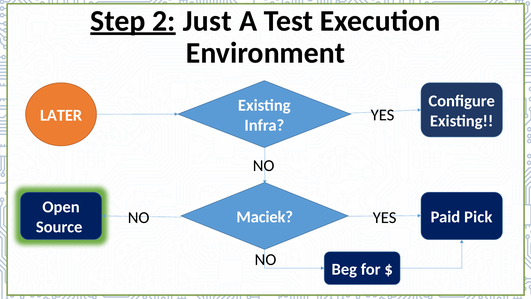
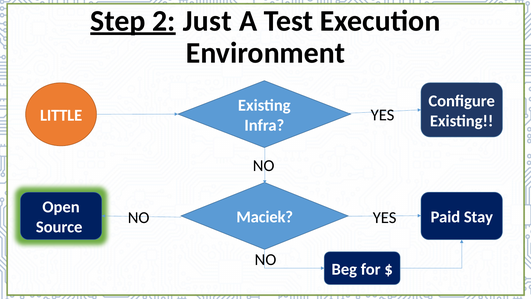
LATER: LATER -> LITTLE
Pick: Pick -> Stay
